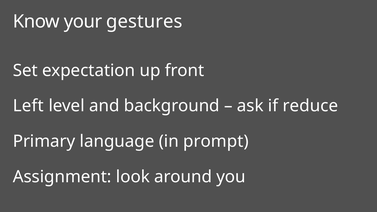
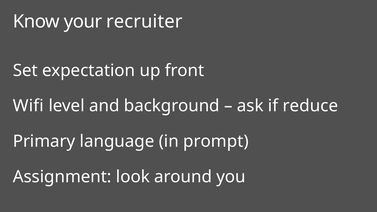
gestures: gestures -> recruiter
Left: Left -> Wifi
